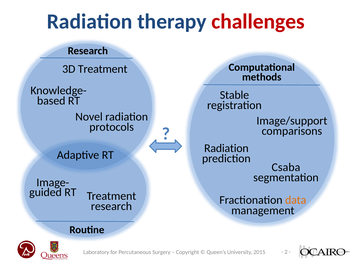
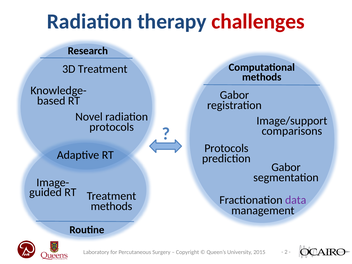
Stable at (234, 95): Stable -> Gabor
Radiation at (226, 148): Radiation -> Protocols
Csaba at (286, 167): Csaba -> Gabor
data colour: orange -> purple
research at (111, 206): research -> methods
